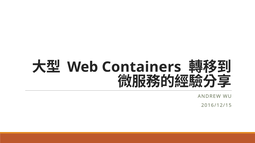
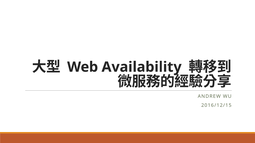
Containers: Containers -> Availability
